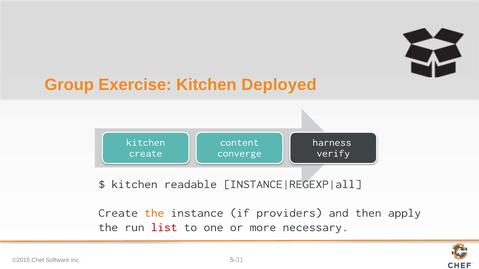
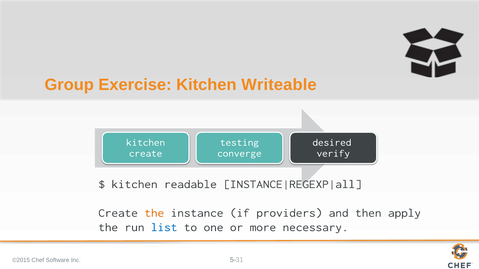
Deployed: Deployed -> Writeable
content: content -> testing
harness: harness -> desired
list colour: red -> blue
